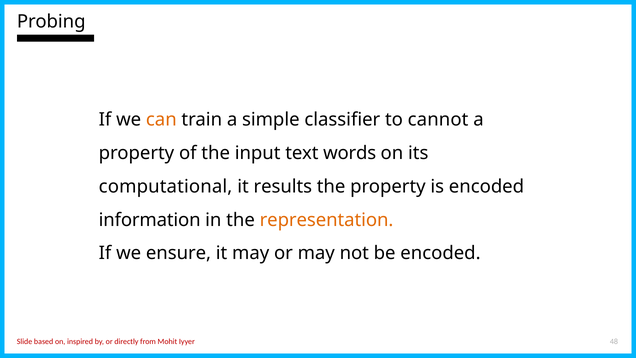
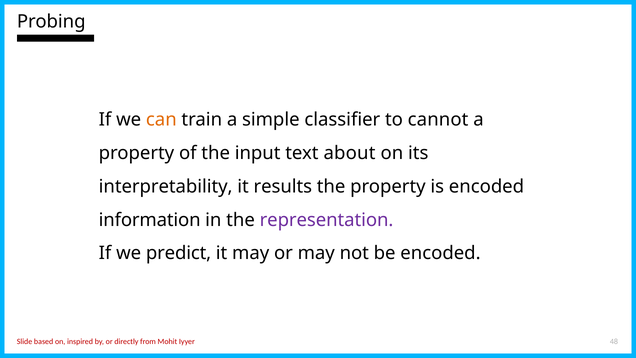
words: words -> about
computational: computational -> interpretability
representation colour: orange -> purple
ensure: ensure -> predict
